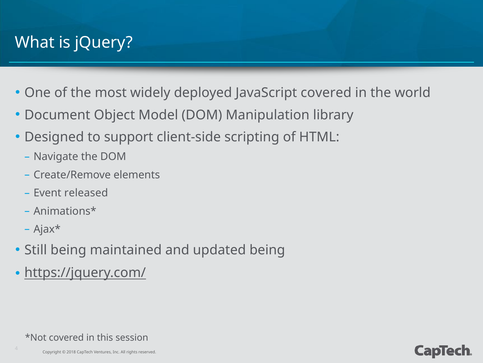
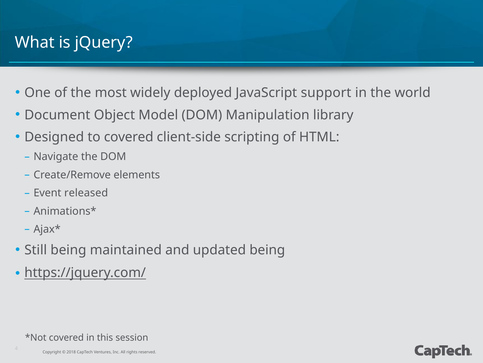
JavaScript covered: covered -> support
to support: support -> covered
